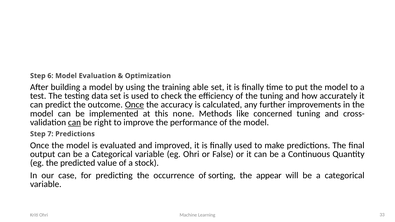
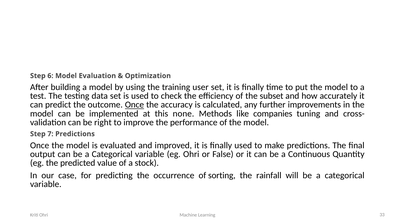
able: able -> user
the tuning: tuning -> subset
concerned: concerned -> companies
can at (74, 122) underline: present -> none
appear: appear -> rainfall
